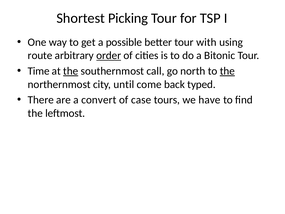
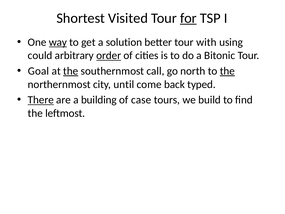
Picking: Picking -> Visited
for underline: none -> present
way underline: none -> present
possible: possible -> solution
route: route -> could
Time: Time -> Goal
There underline: none -> present
convert: convert -> building
have: have -> build
